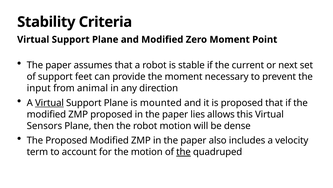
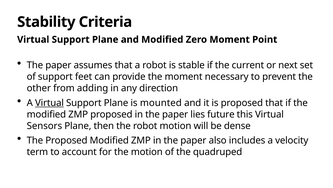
input: input -> other
animal: animal -> adding
allows: allows -> future
the at (184, 151) underline: present -> none
